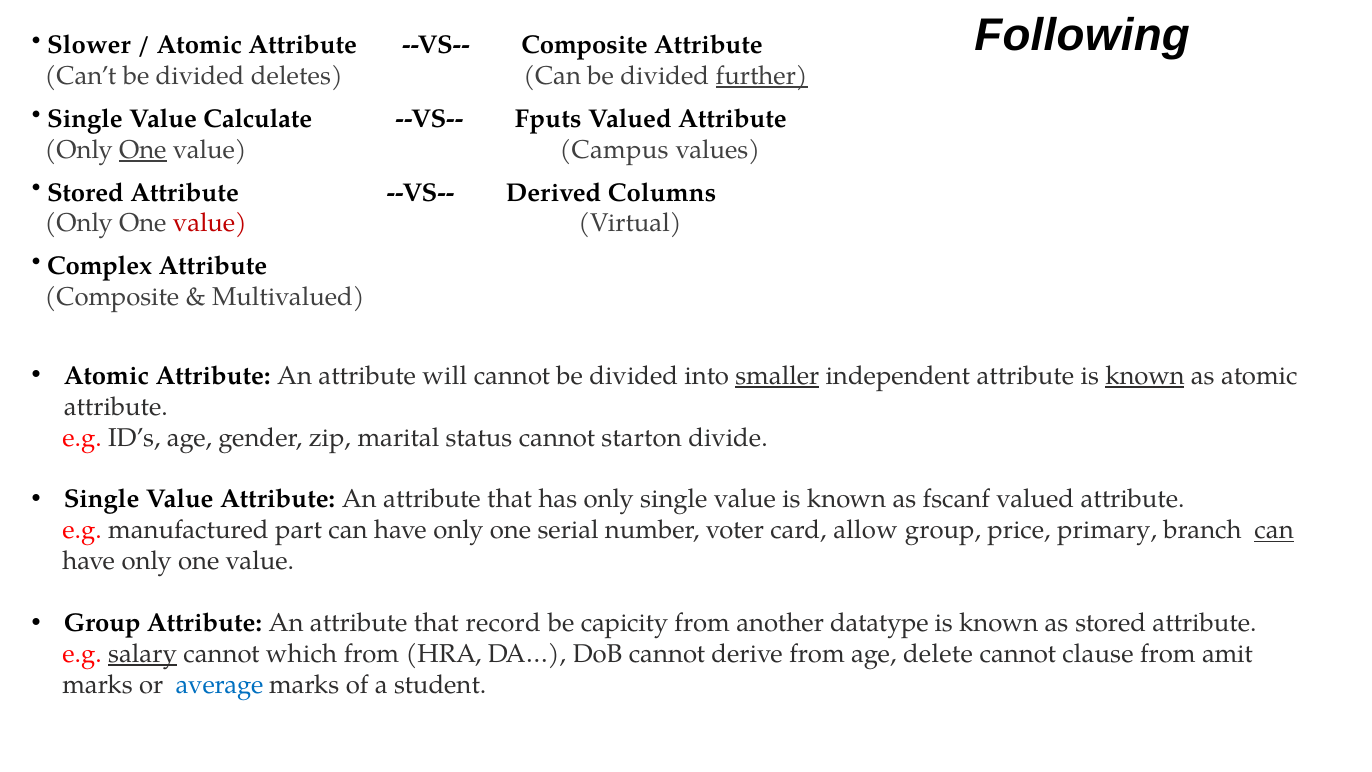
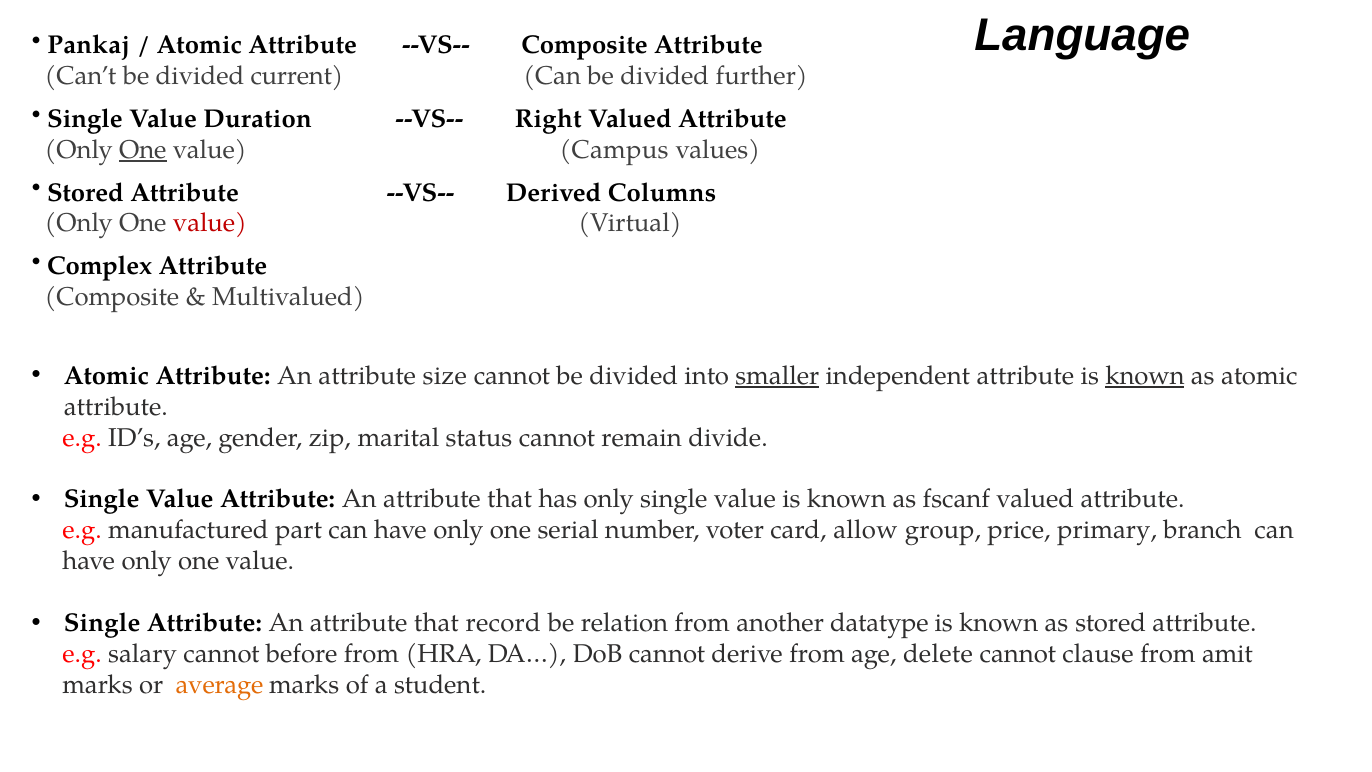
Following: Following -> Language
Slower: Slower -> Pankaj
deletes: deletes -> current
further underline: present -> none
Calculate: Calculate -> Duration
Fputs: Fputs -> Right
will: will -> size
starton: starton -> remain
can at (1274, 530) underline: present -> none
Group at (102, 623): Group -> Single
capicity: capicity -> relation
salary underline: present -> none
which: which -> before
average colour: blue -> orange
